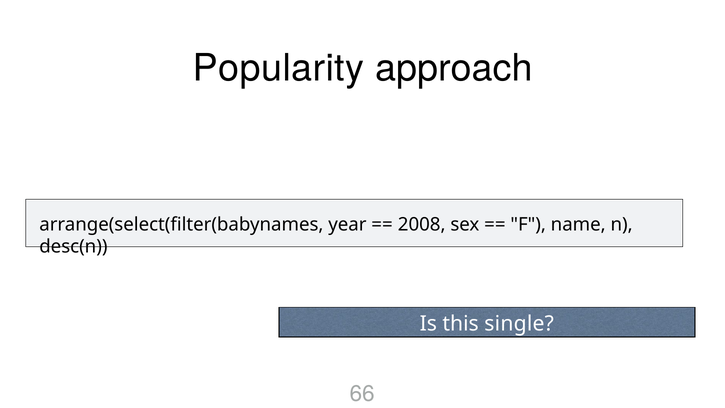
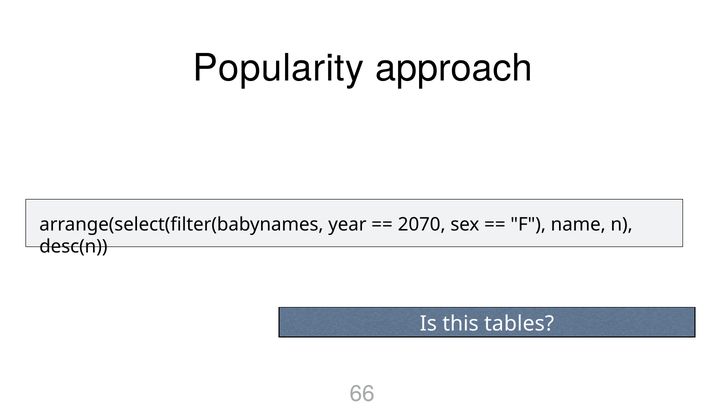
2008: 2008 -> 2070
single: single -> tables
